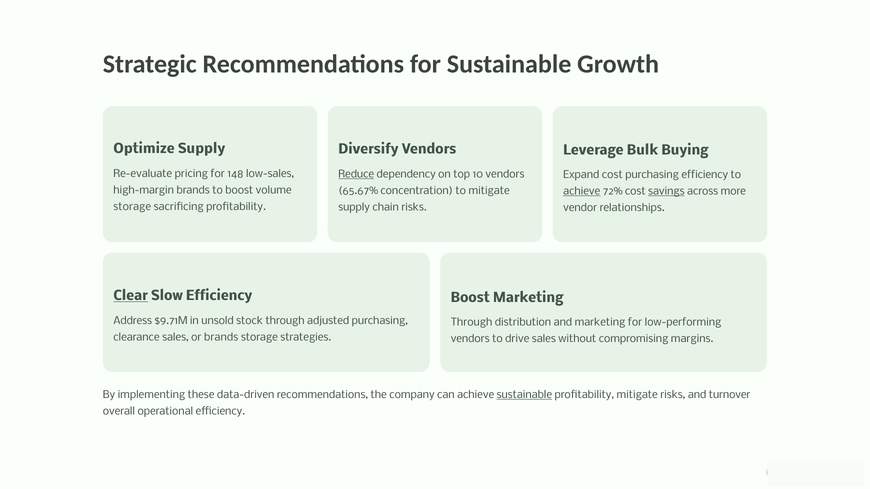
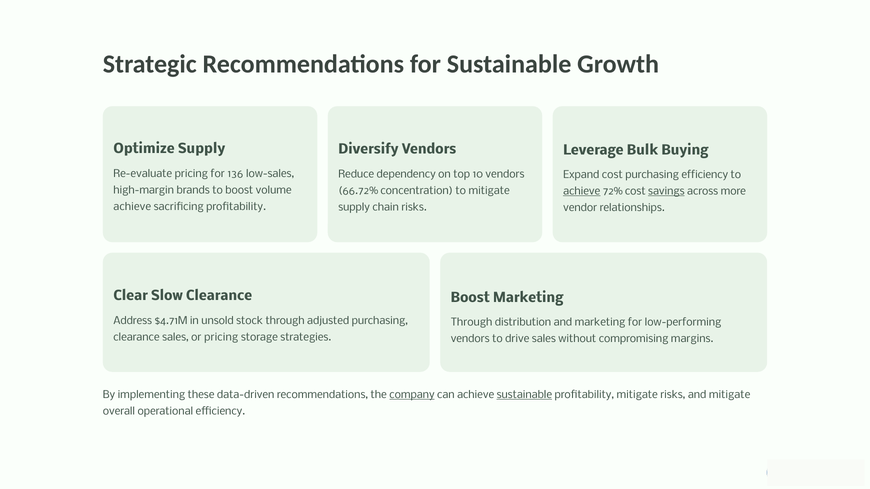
148: 148 -> 136
Reduce underline: present -> none
65.67%: 65.67% -> 66.72%
storage at (132, 207): storage -> achieve
Clear underline: present -> none
Slow Efficiency: Efficiency -> Clearance
$9.71M: $9.71M -> $4.71M
or brands: brands -> pricing
company underline: none -> present
and turnover: turnover -> mitigate
